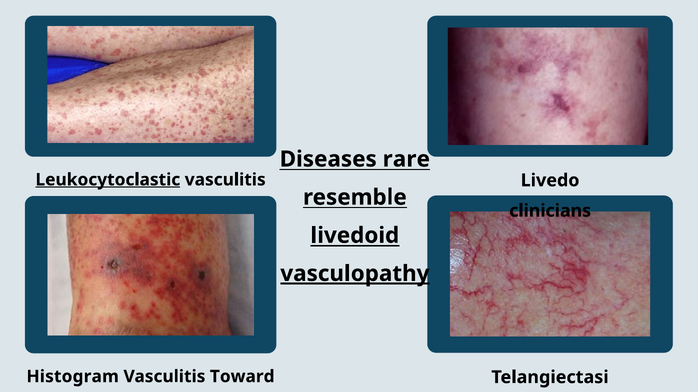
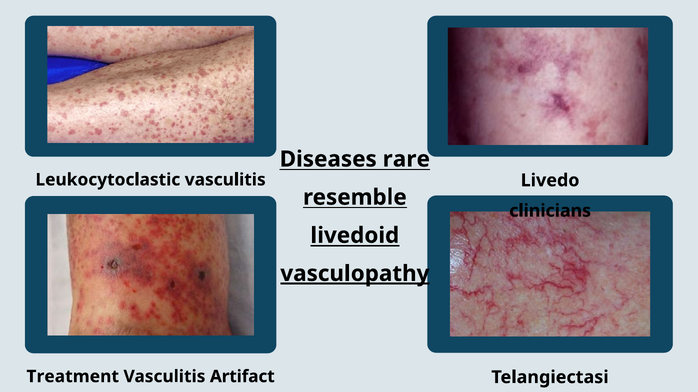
Leukocytoclastic underline: present -> none
Histogram: Histogram -> Treatment
Toward: Toward -> Artifact
